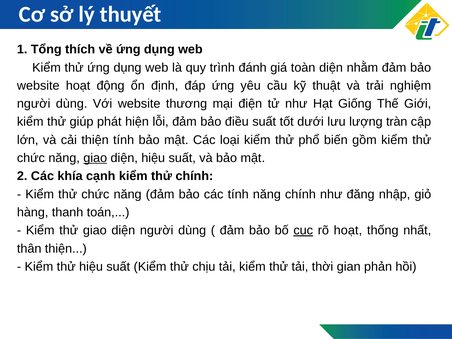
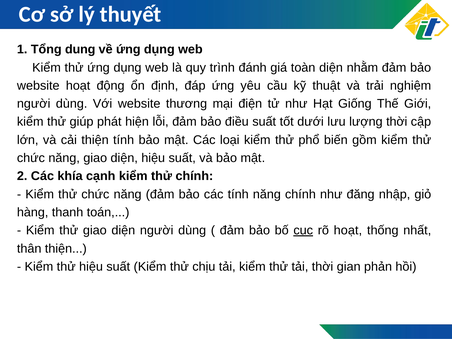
thích: thích -> dung
lượng tràn: tràn -> thời
giao at (95, 158) underline: present -> none
